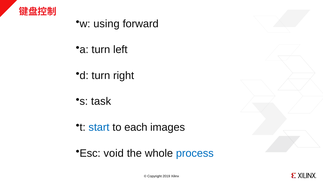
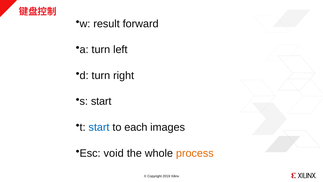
using: using -> result
s task: task -> start
process colour: blue -> orange
